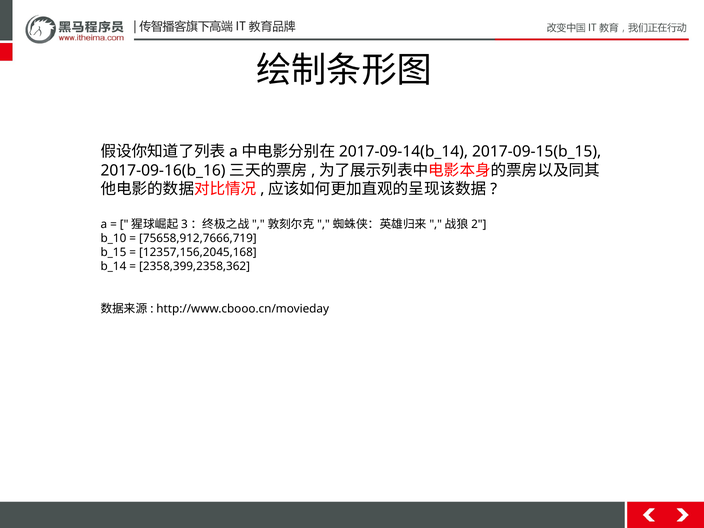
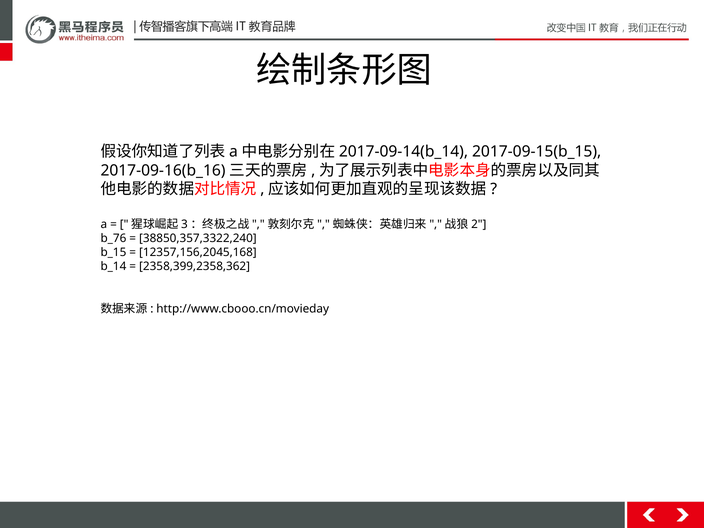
b_10: b_10 -> b_76
75658,912,7666,719: 75658,912,7666,719 -> 38850,357,3322,240
